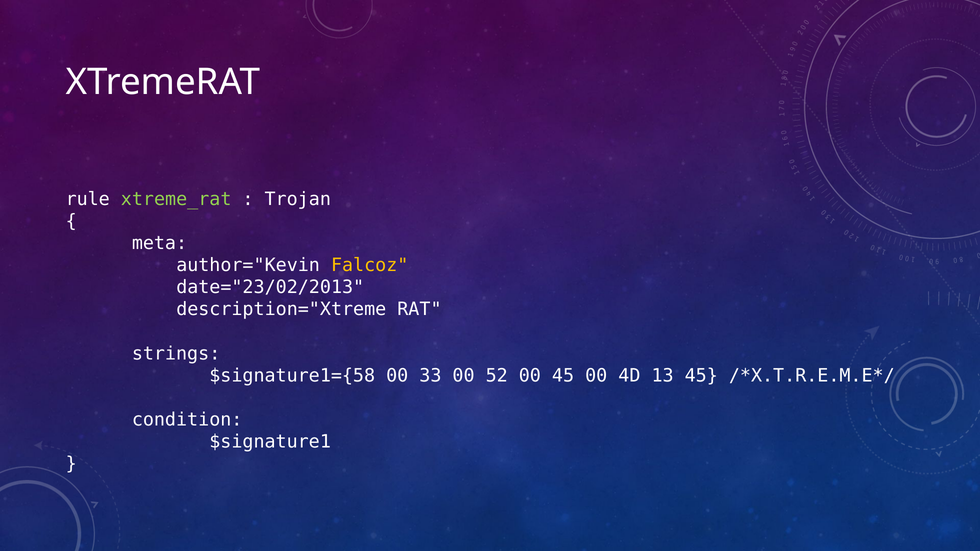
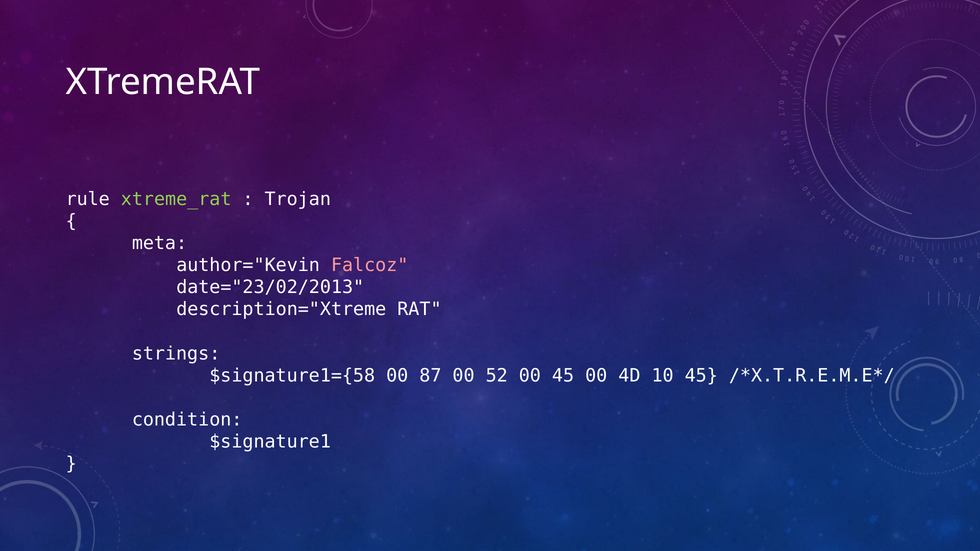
Falcoz colour: yellow -> pink
33: 33 -> 87
13: 13 -> 10
